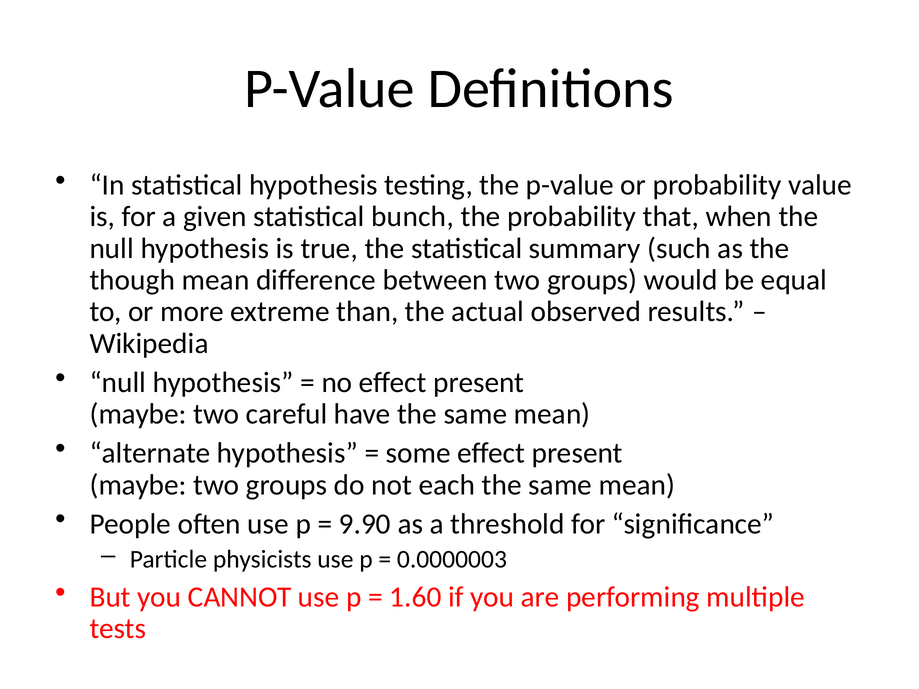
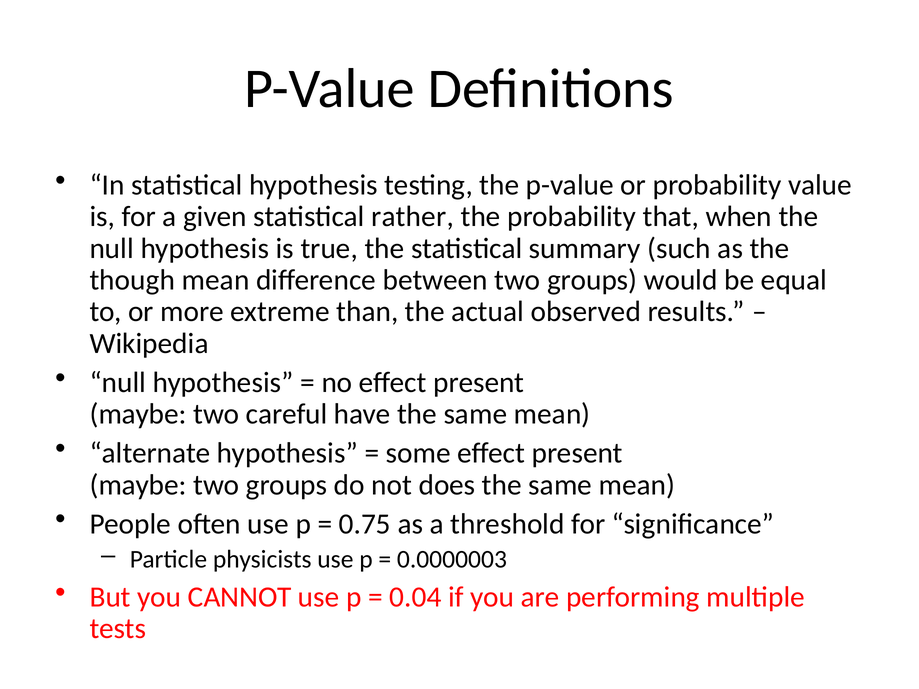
bunch: bunch -> rather
each: each -> does
9.90: 9.90 -> 0.75
1.60: 1.60 -> 0.04
